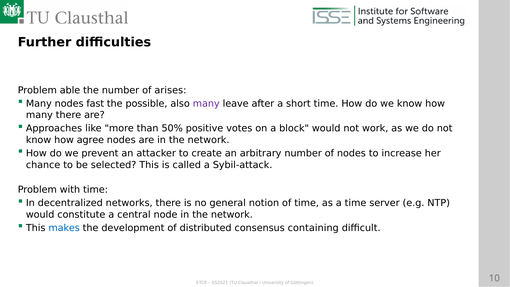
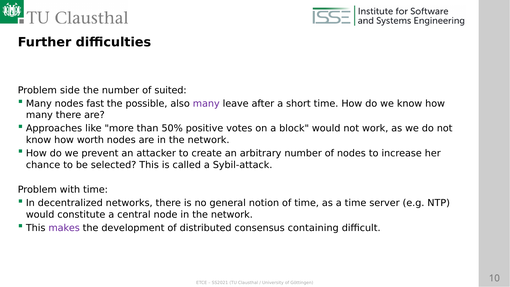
able: able -> side
arises: arises -> suited
agree: agree -> worth
makes colour: blue -> purple
